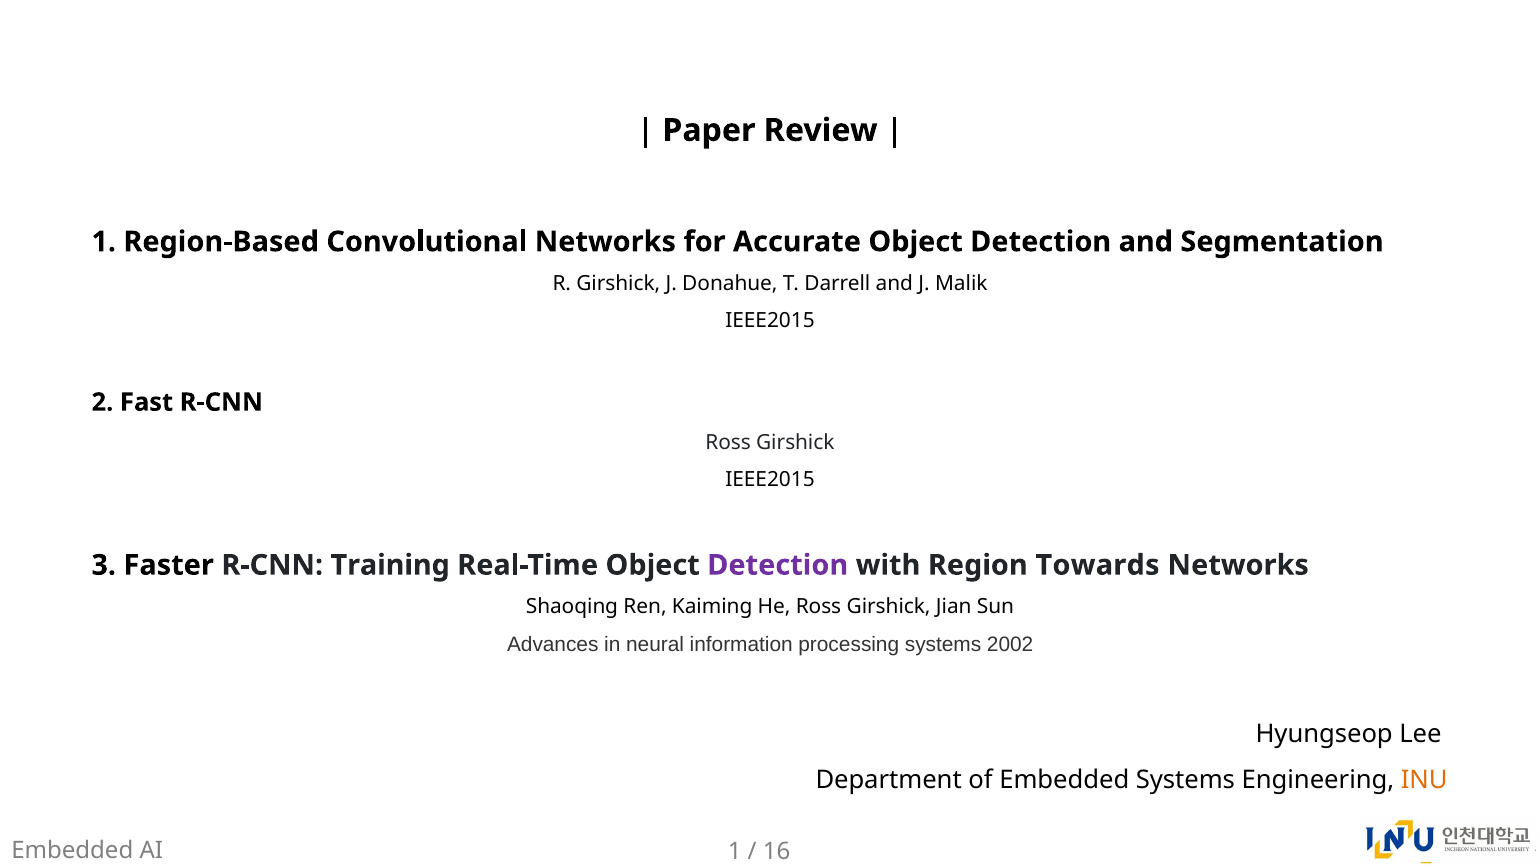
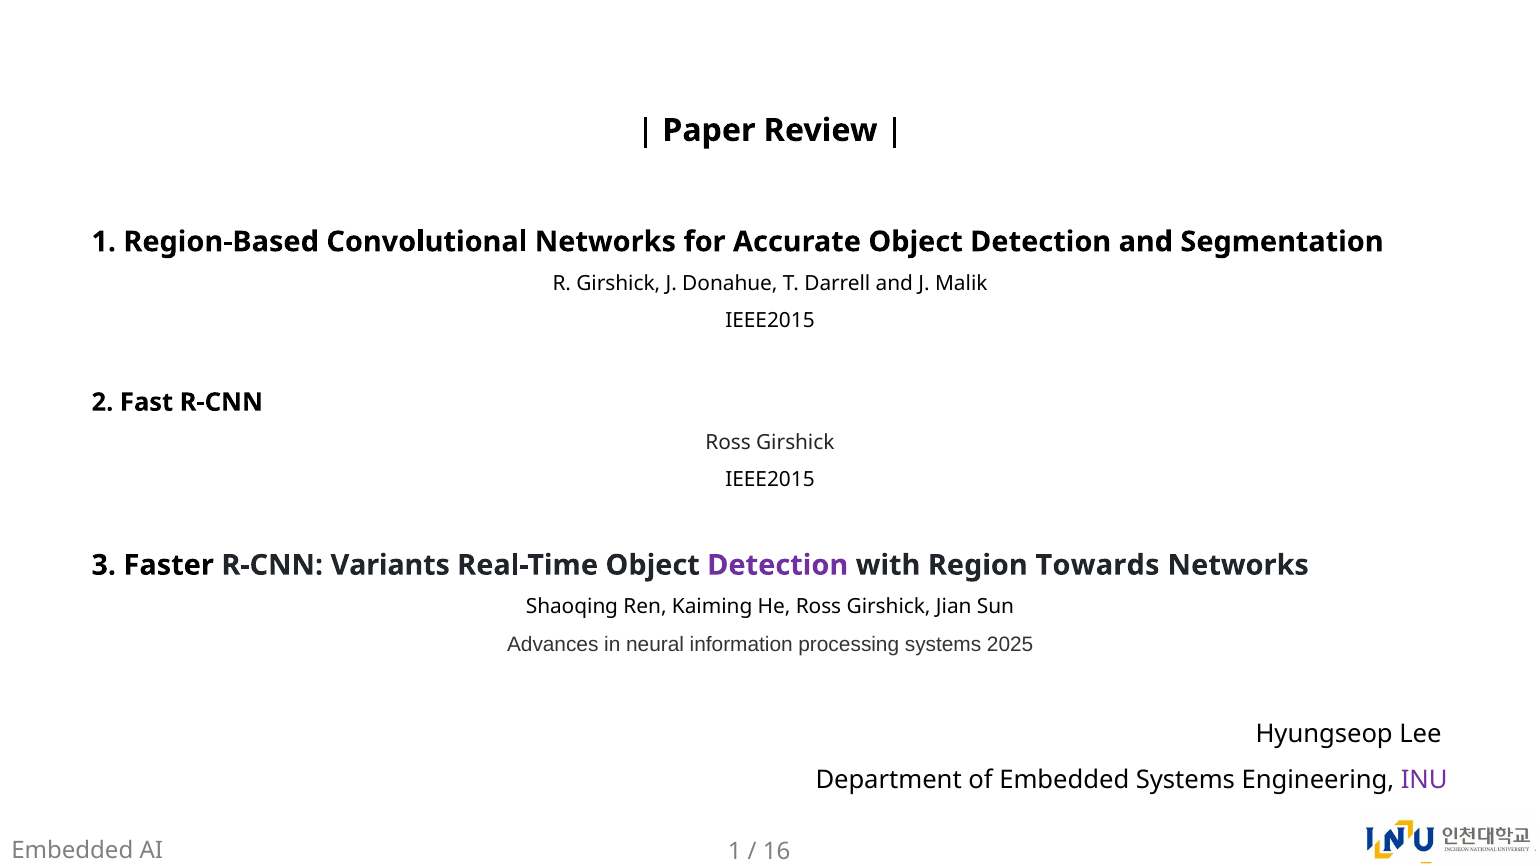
Training: Training -> Variants
2002: 2002 -> 2025
INU colour: orange -> purple
